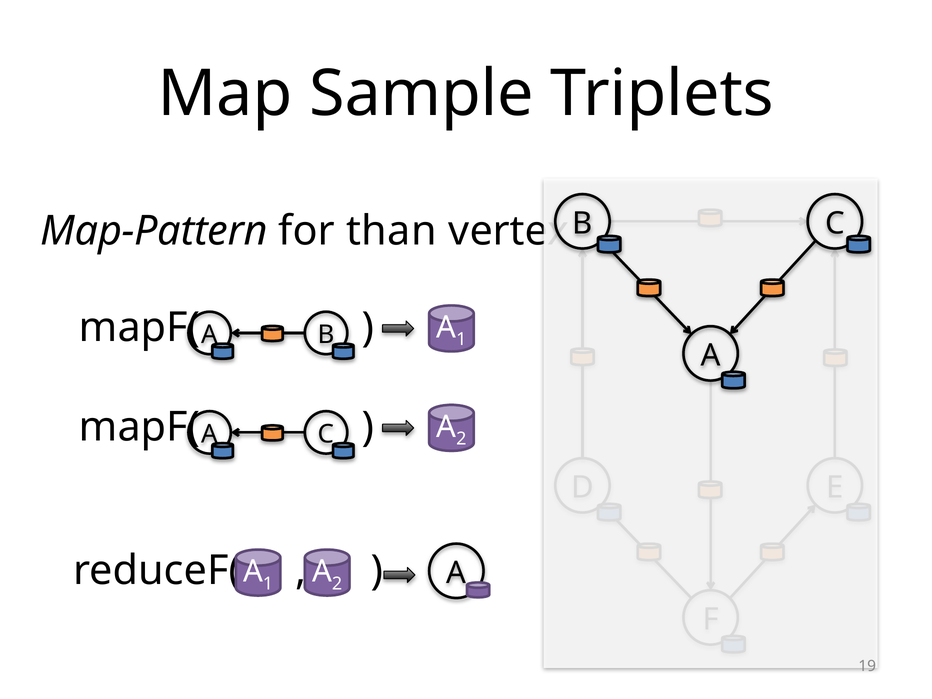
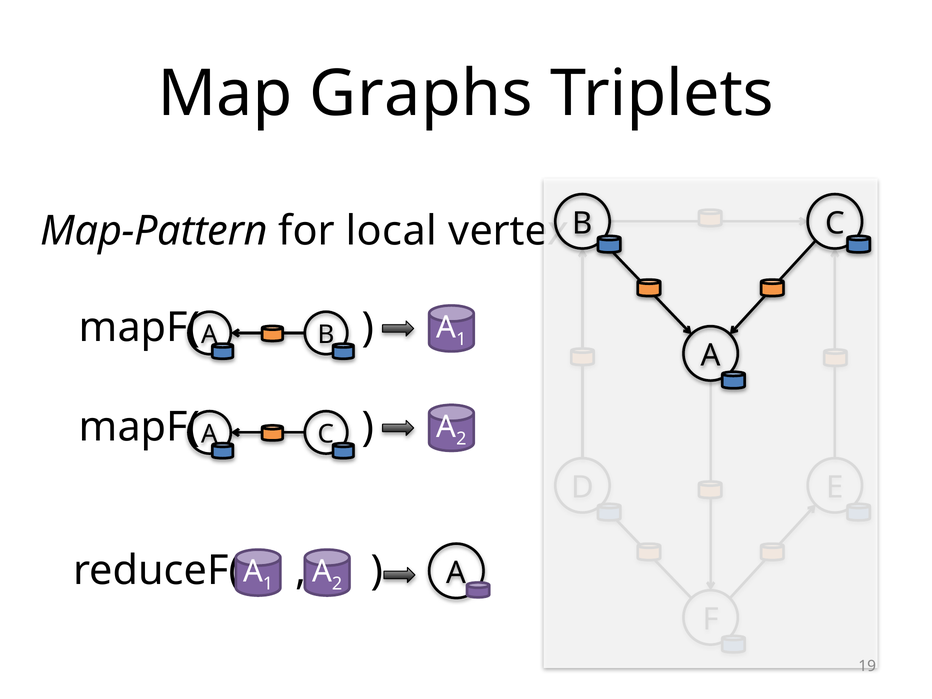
Sample: Sample -> Graphs
than: than -> local
